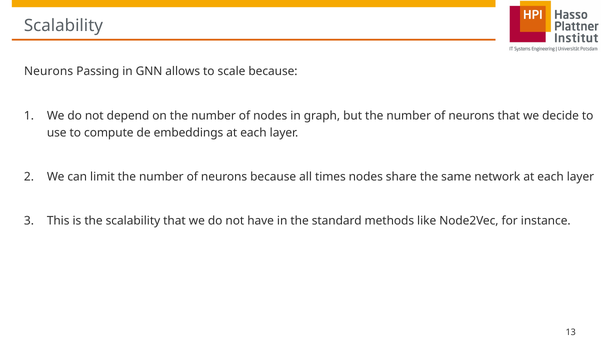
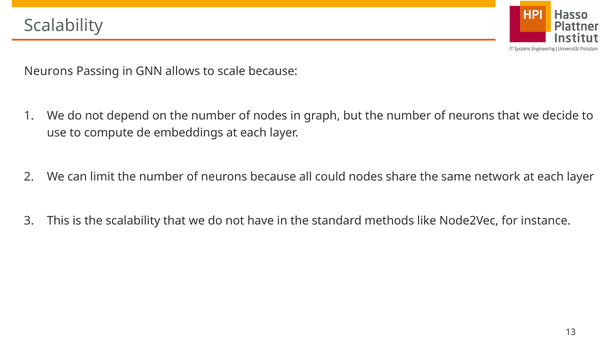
times: times -> could
